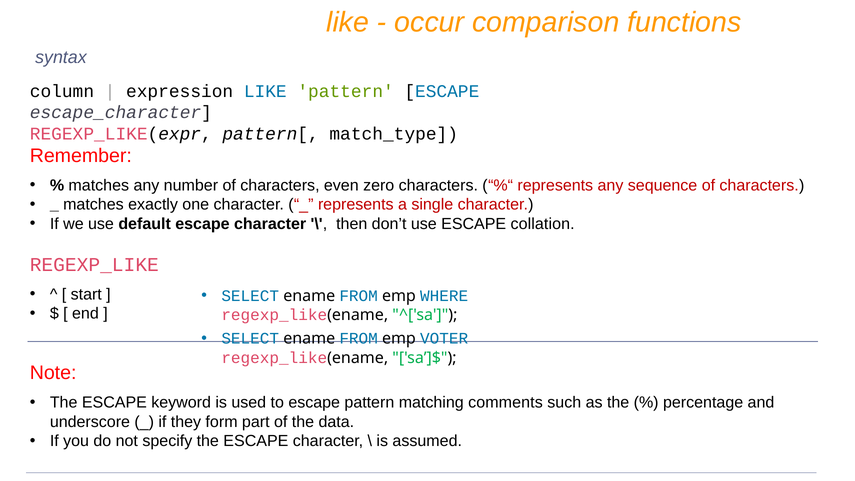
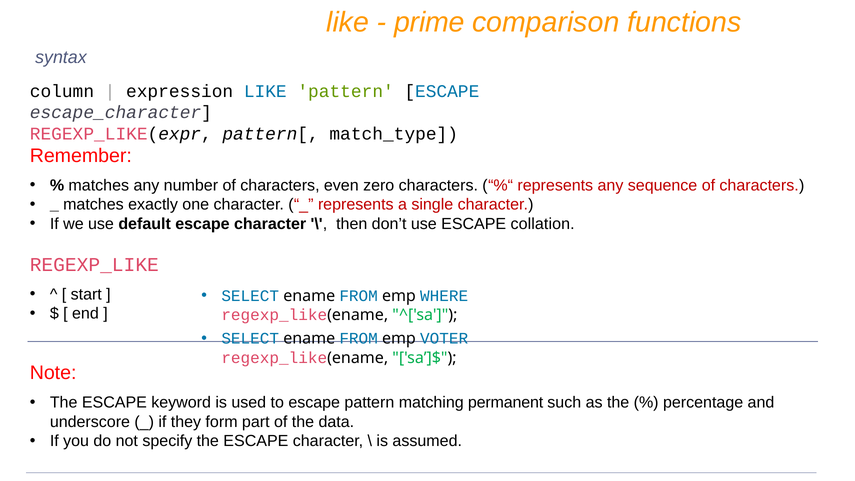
occur: occur -> prime
comments: comments -> permanent
